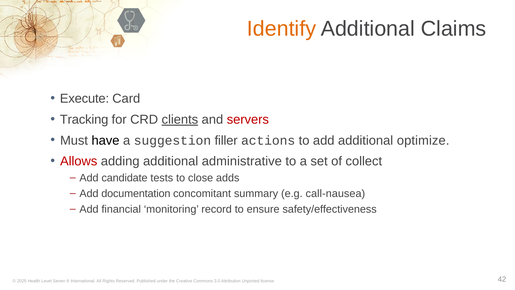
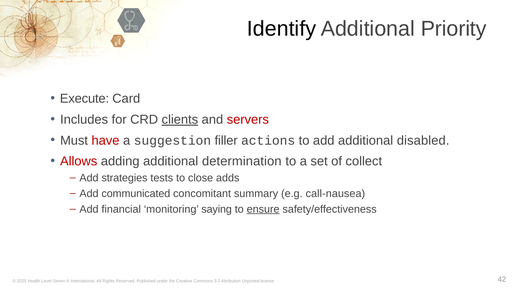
Identify colour: orange -> black
Claims: Claims -> Priority
Tracking: Tracking -> Includes
have colour: black -> red
optimize: optimize -> disabled
administrative: administrative -> determination
candidate: candidate -> strategies
documentation: documentation -> communicated
record: record -> saying
ensure underline: none -> present
